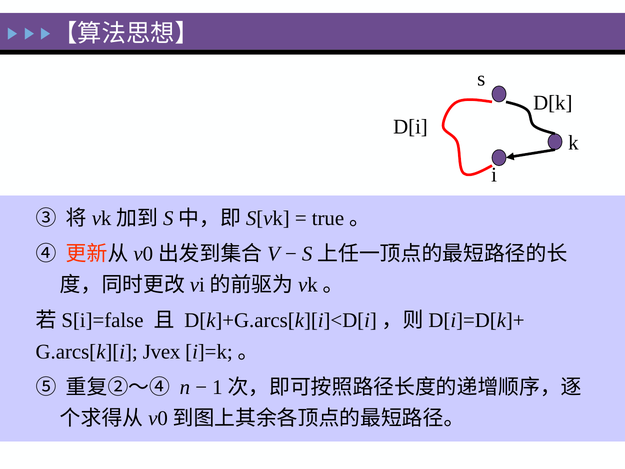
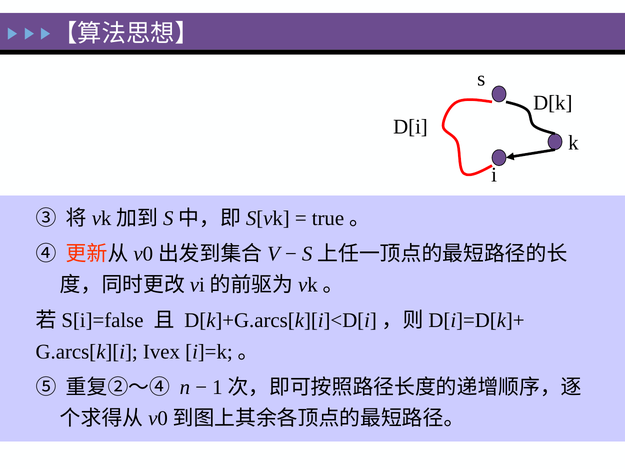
Jvex: Jvex -> Ivex
